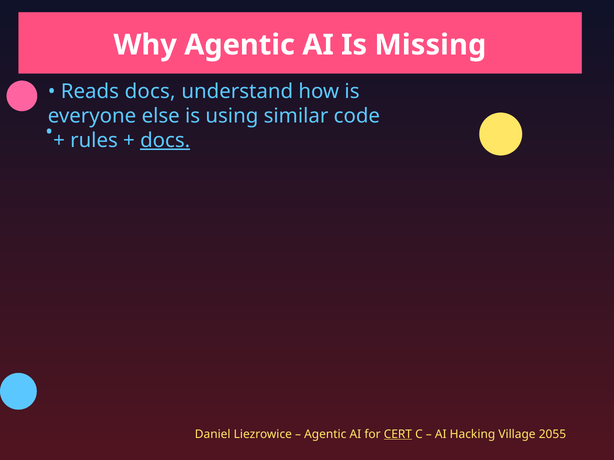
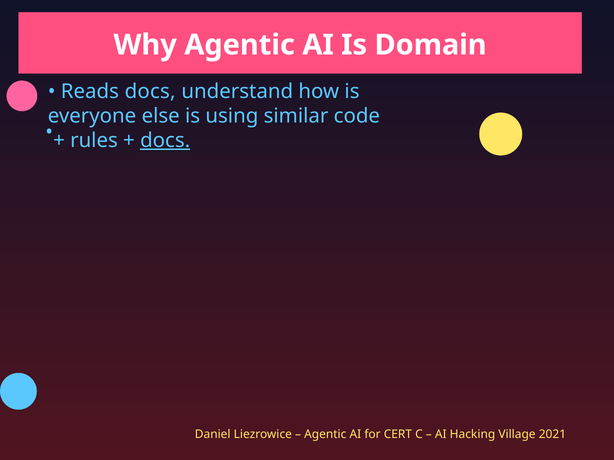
Missing: Missing -> Domain
CERT underline: present -> none
2055: 2055 -> 2021
